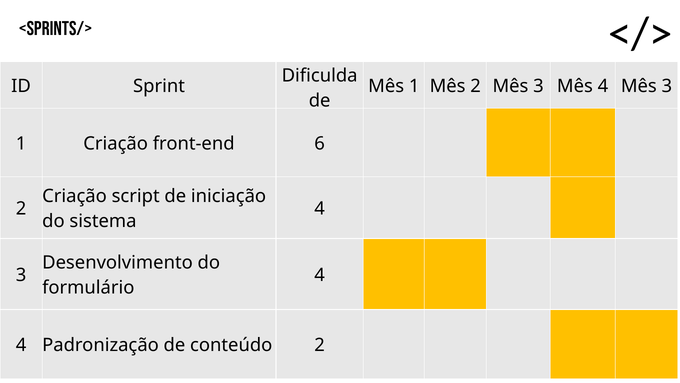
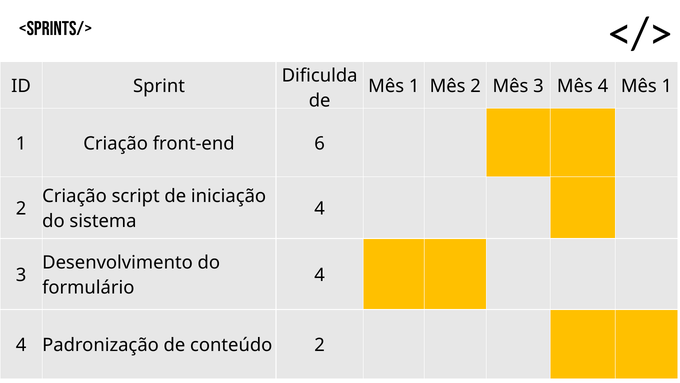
4 Mês 3: 3 -> 1
